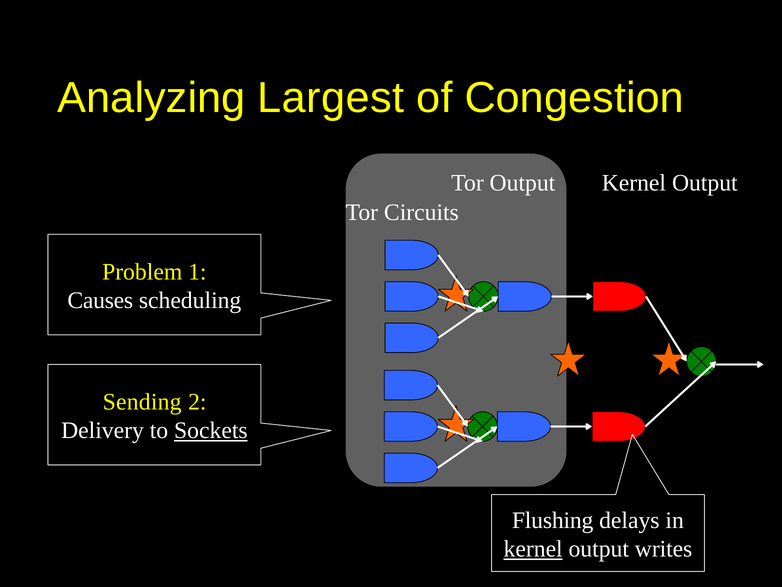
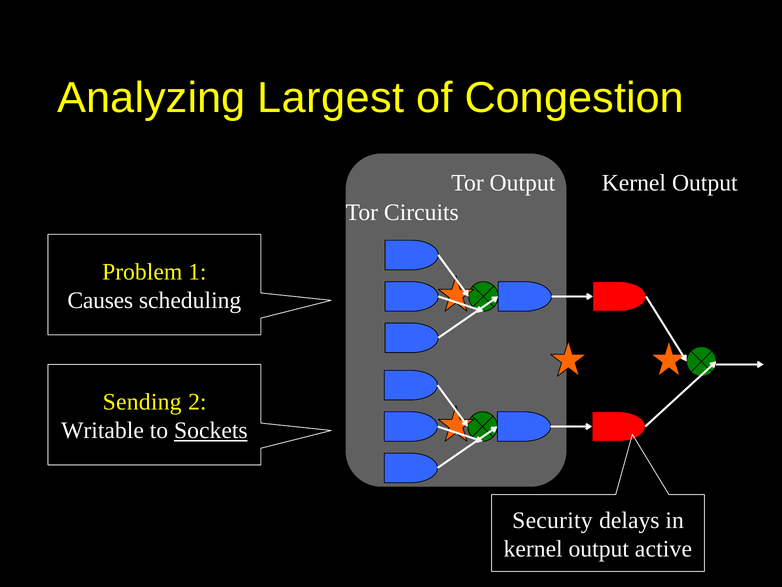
Delivery: Delivery -> Writable
Flushing: Flushing -> Security
kernel at (533, 549) underline: present -> none
writes: writes -> active
